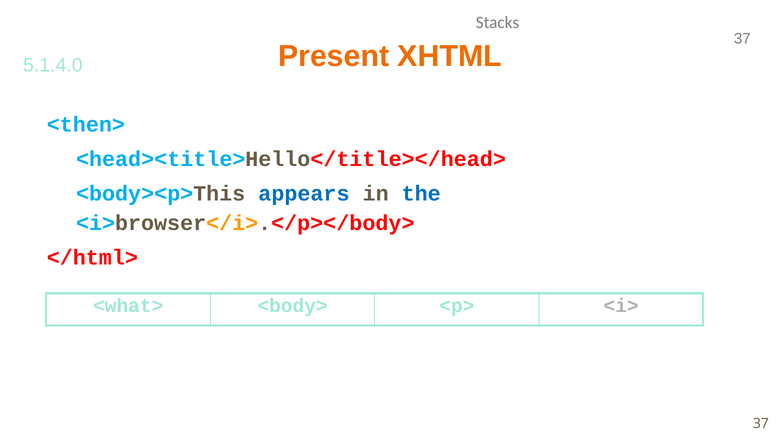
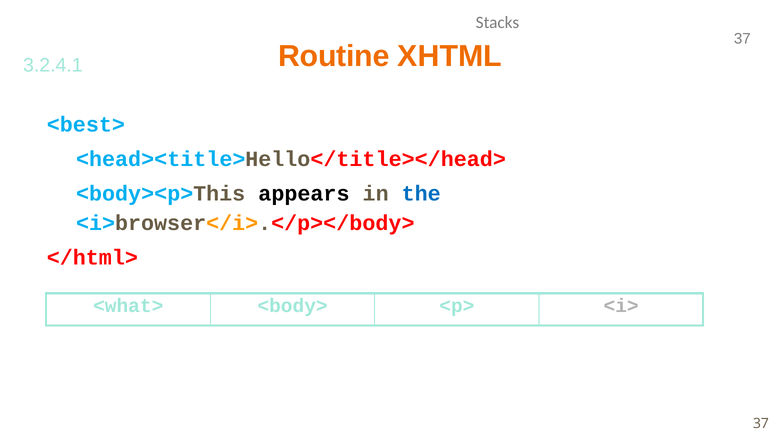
Present: Present -> Routine
5.1.4.0: 5.1.4.0 -> 3.2.4.1
<then>: <then> -> <best>
appears colour: blue -> black
